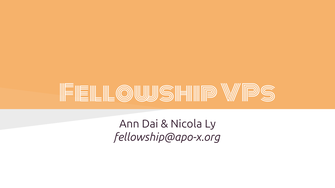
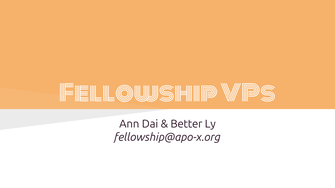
Nicola: Nicola -> Better
